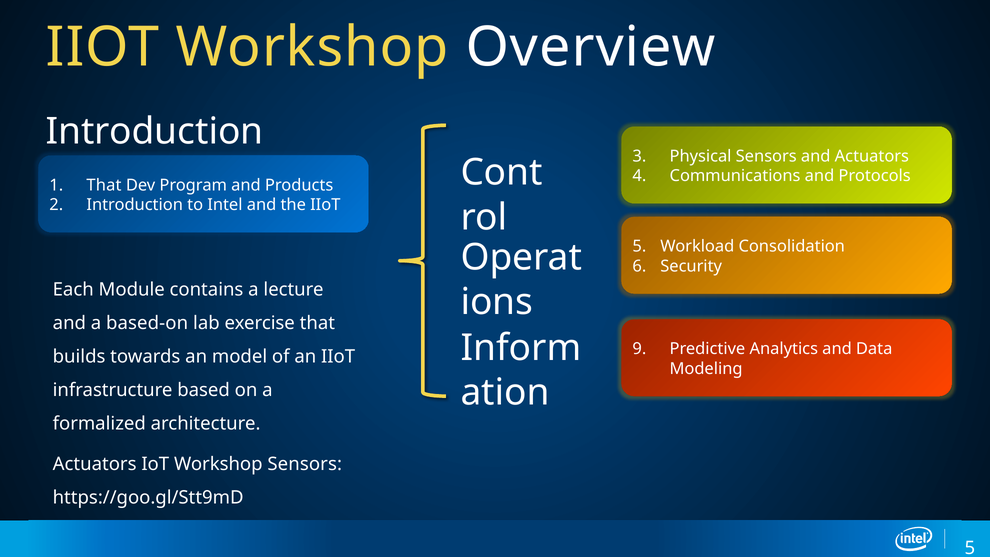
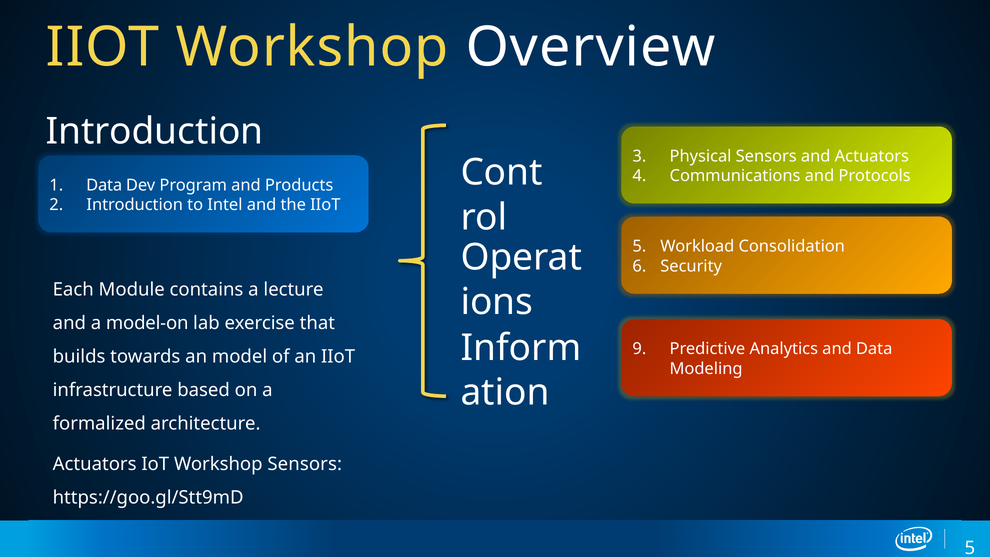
That at (104, 185): That -> Data
based-on: based-on -> model-on
